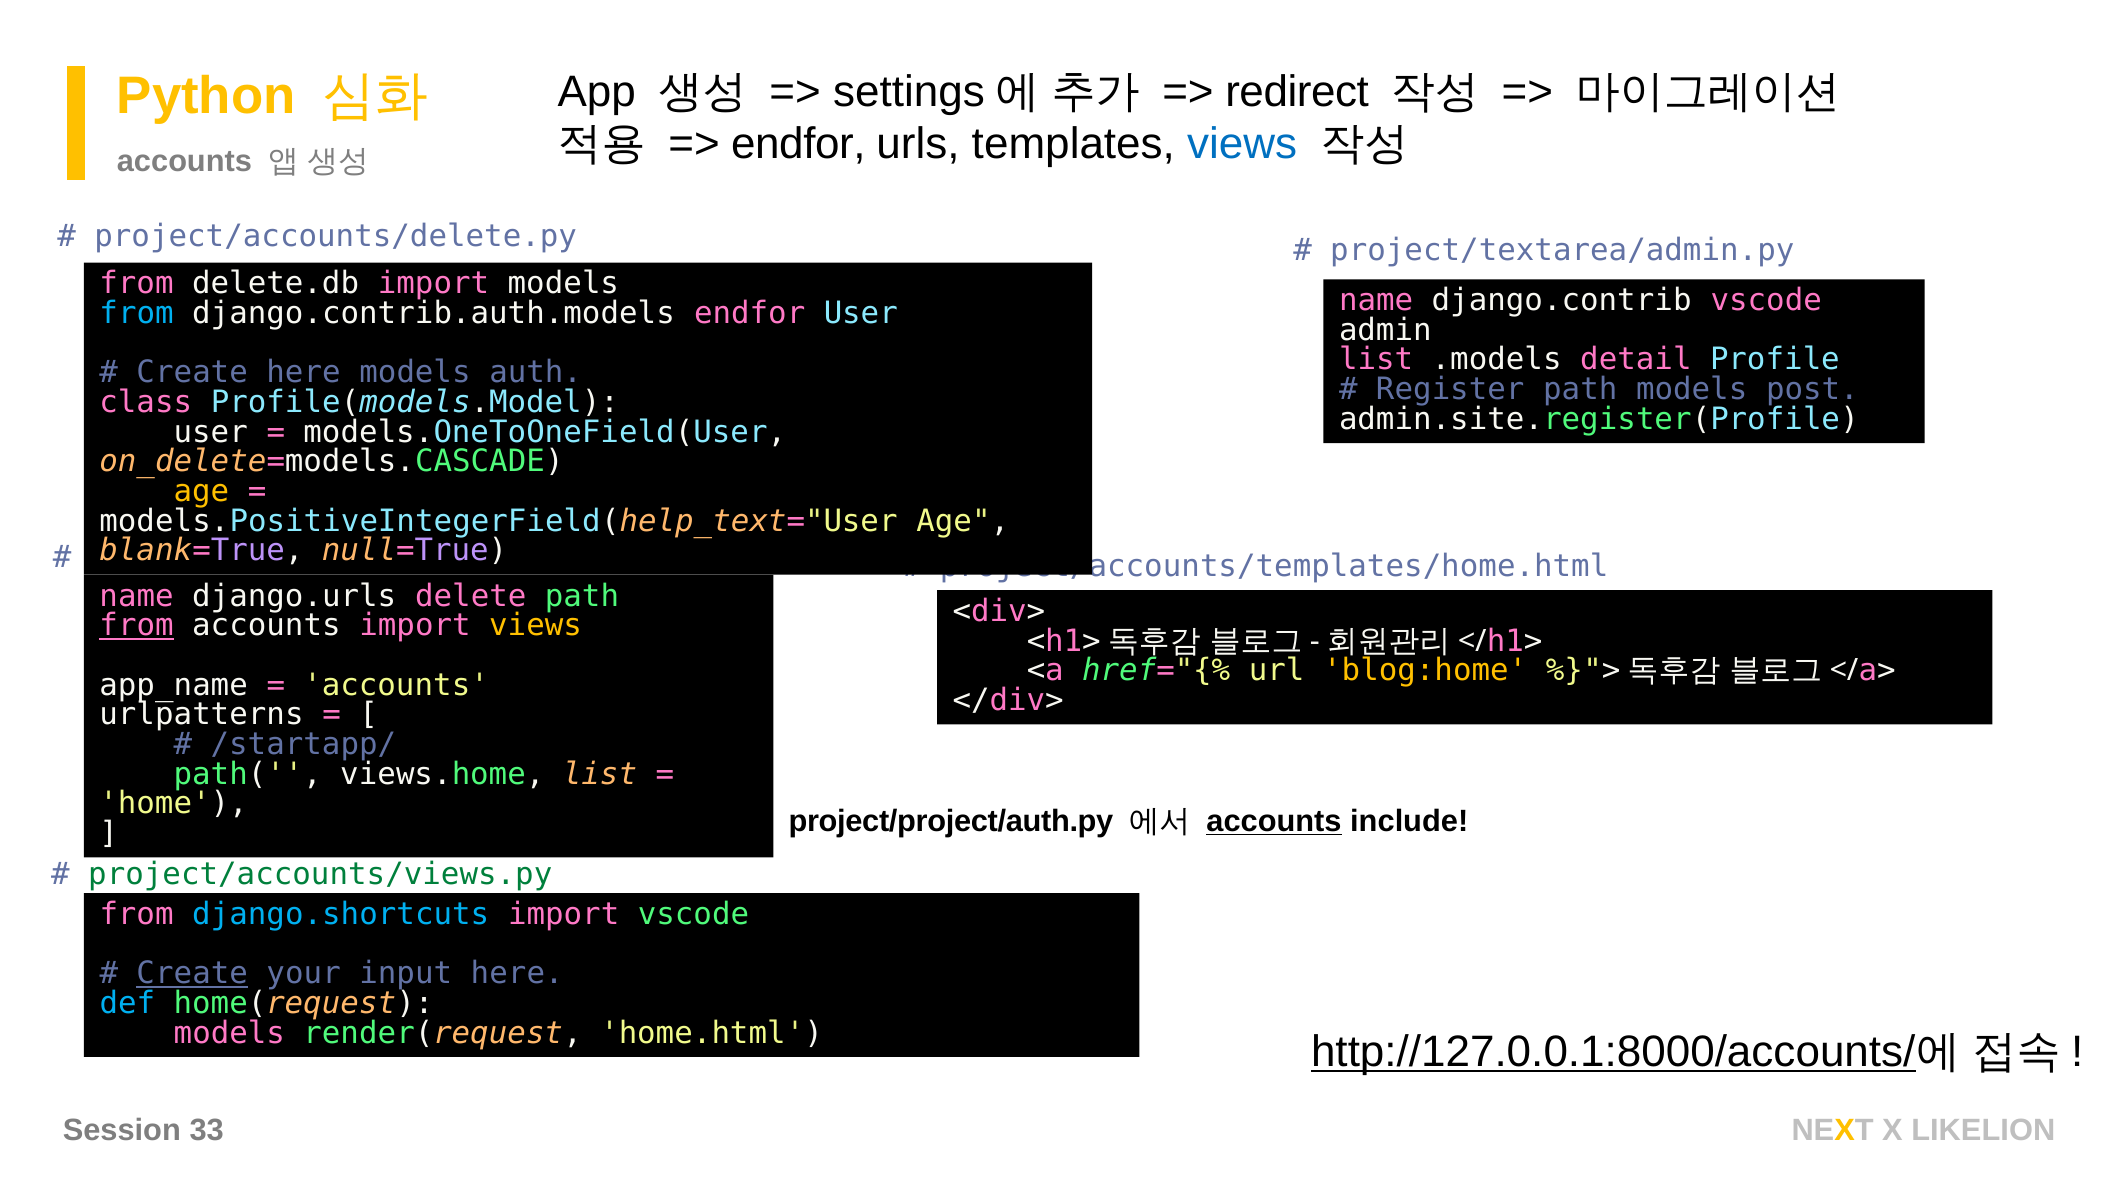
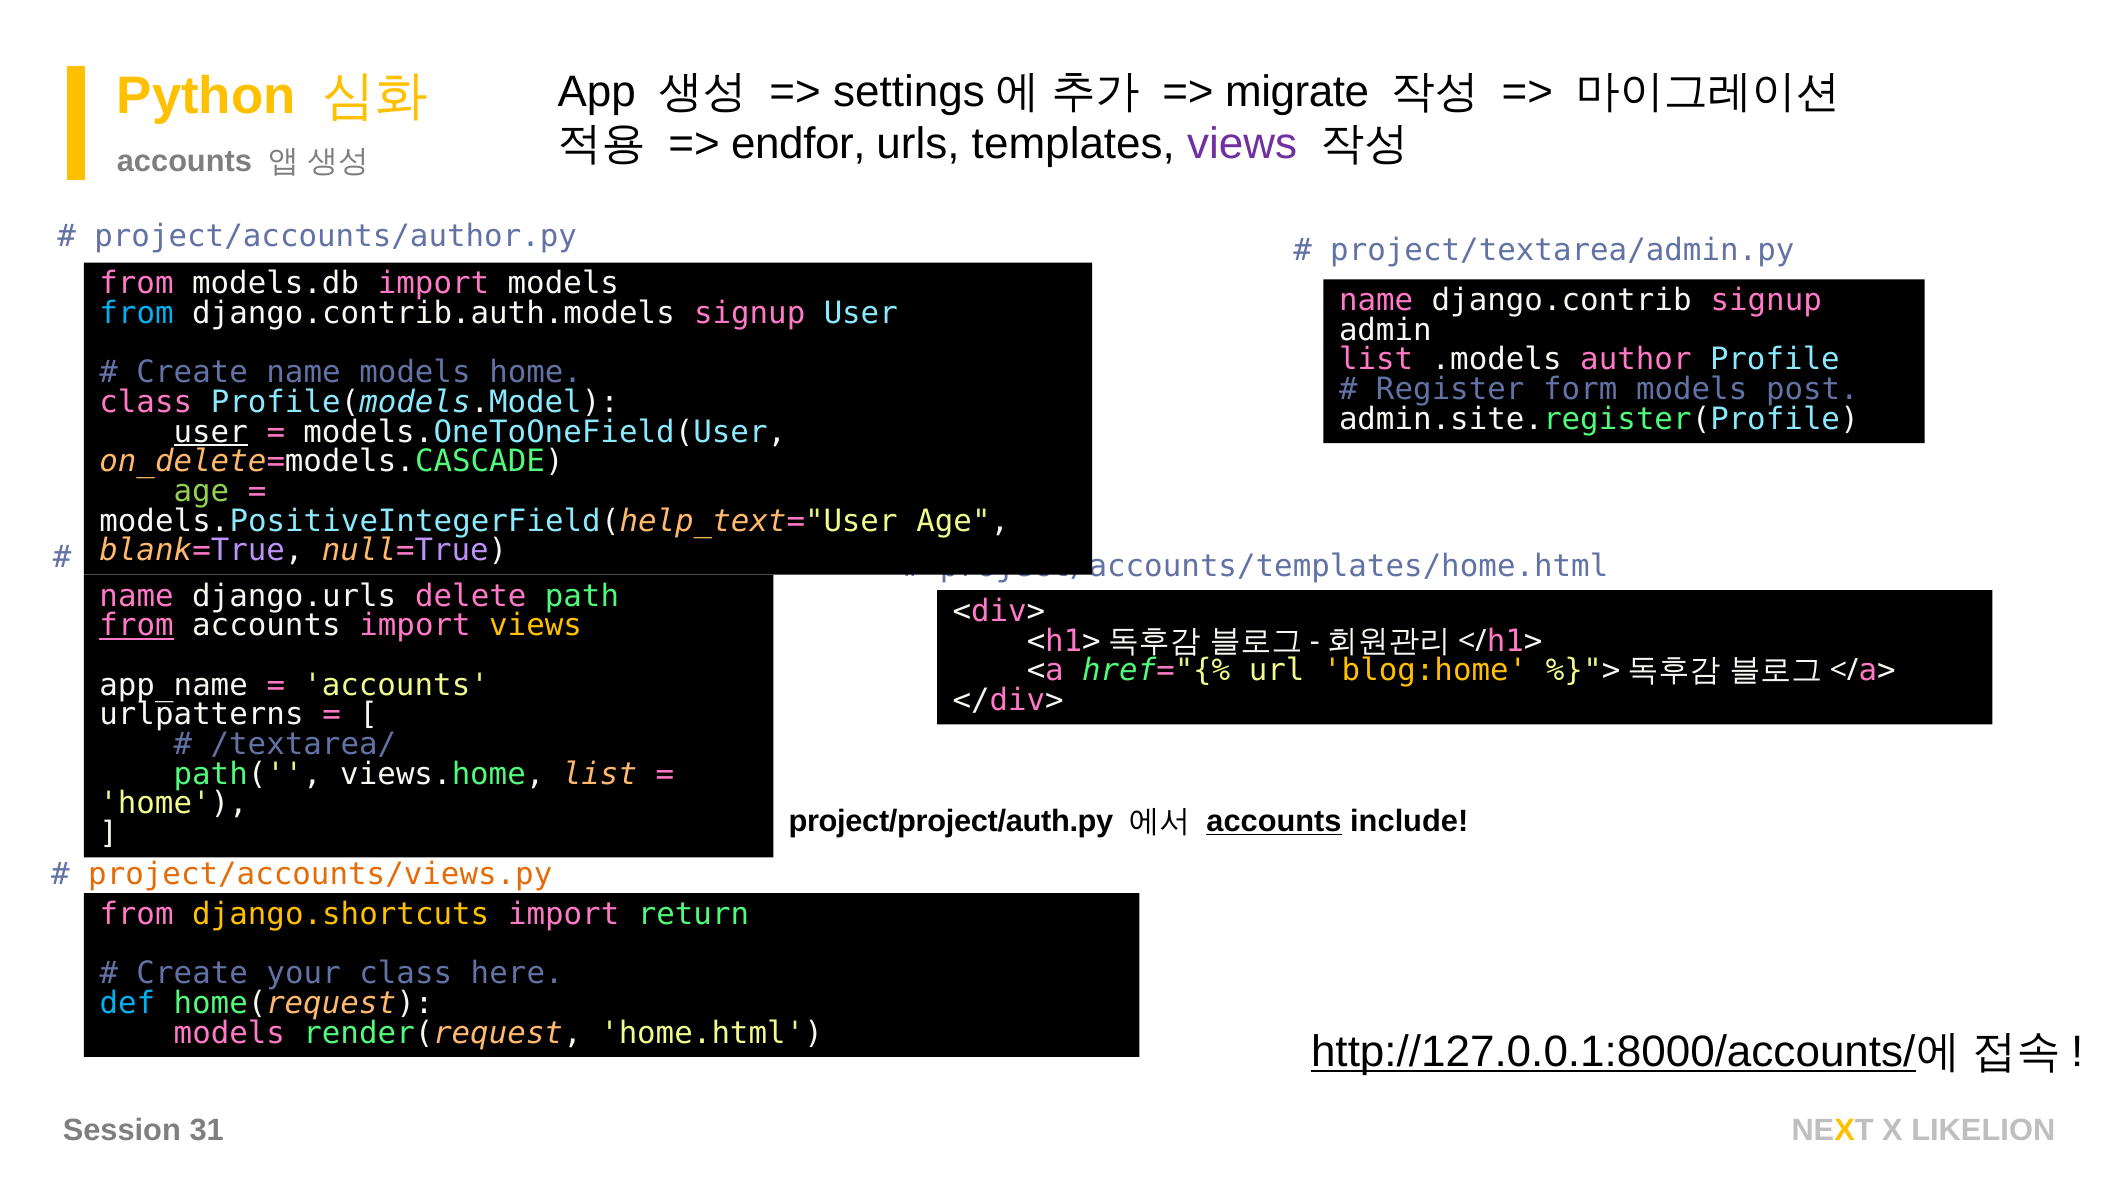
redirect: redirect -> migrate
views at (1242, 144) colour: blue -> purple
project/accounts/delete.py: project/accounts/delete.py -> project/accounts/author.py
delete.db: delete.db -> models.db
django.contrib vscode: vscode -> signup
django.contrib.auth.models endfor: endfor -> signup
detail: detail -> author
Create here: here -> name
models auth: auth -> home
Register path: path -> form
user at (211, 432) underline: none -> present
age at (201, 491) colour: yellow -> light green
/startapp/: /startapp/ -> /textarea/
project/accounts/views.py colour: green -> orange
django.shortcuts colour: light blue -> yellow
import vscode: vscode -> return
Create at (192, 974) underline: present -> none
your input: input -> class
33: 33 -> 31
